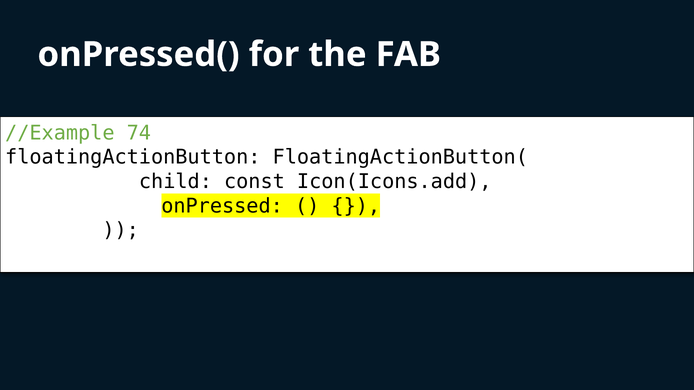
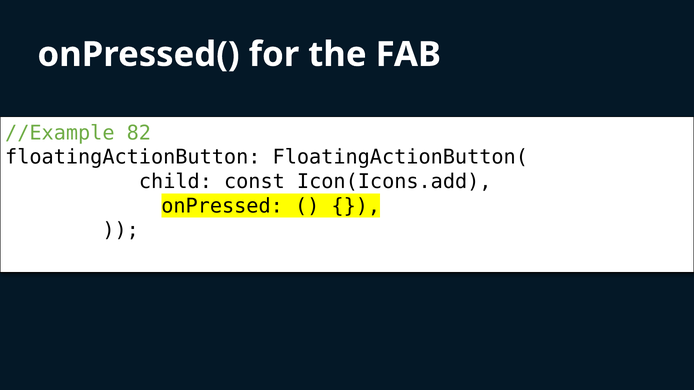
74: 74 -> 82
